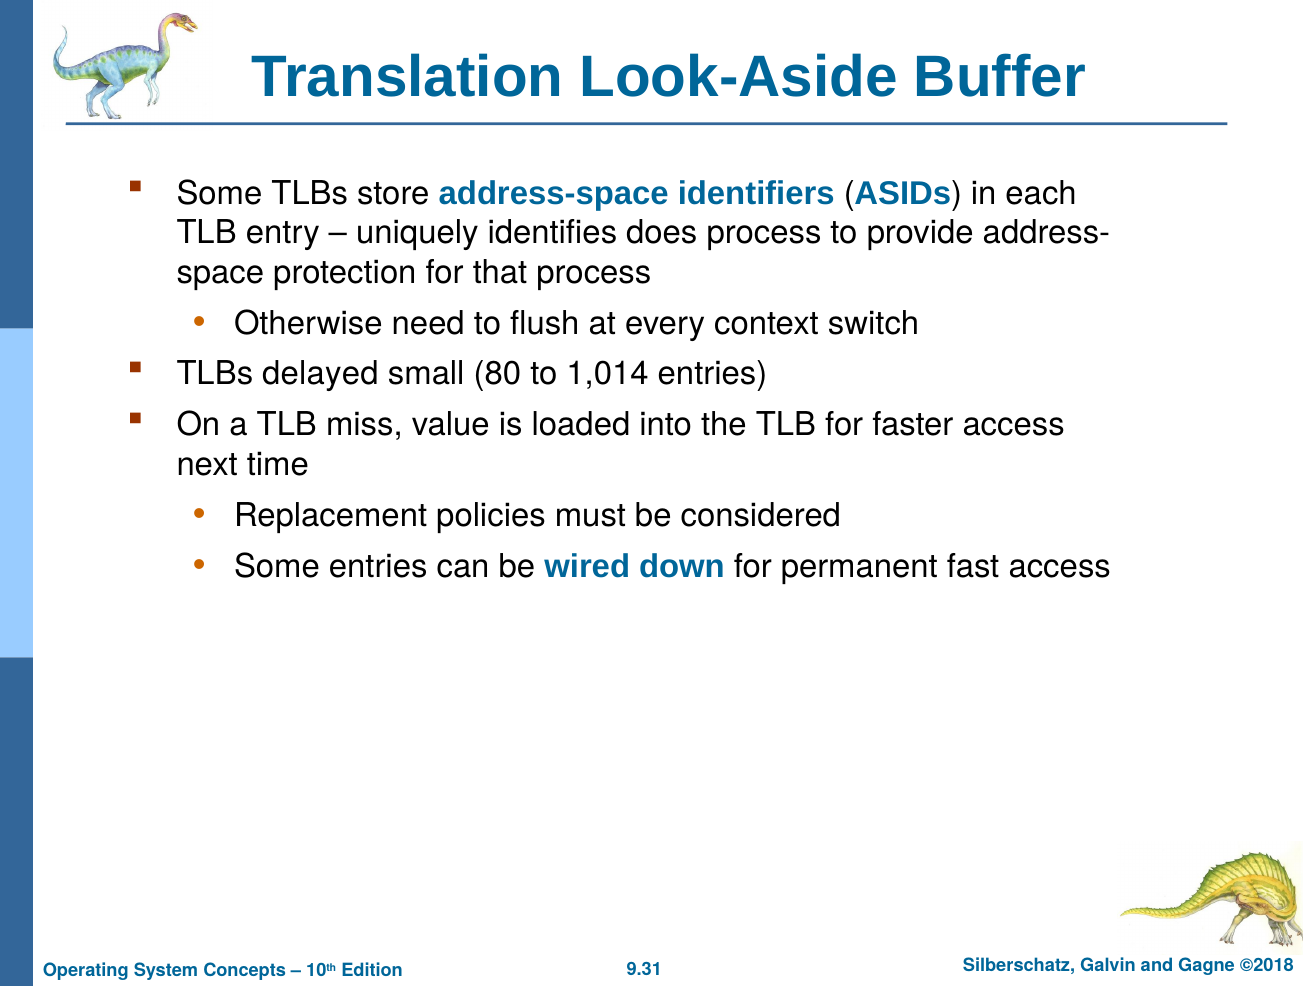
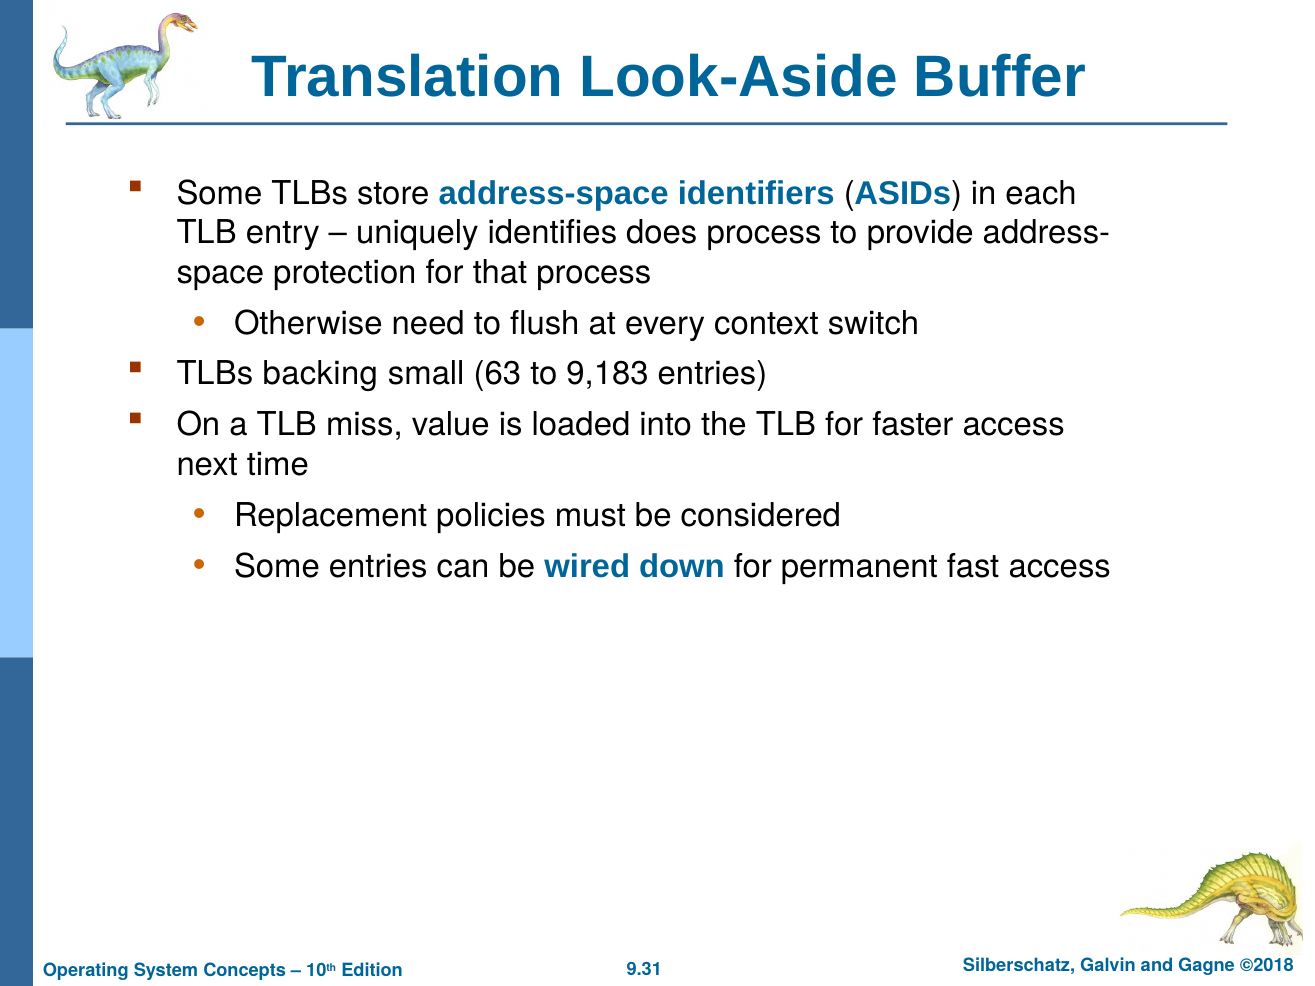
delayed: delayed -> backing
80: 80 -> 63
1,014: 1,014 -> 9,183
